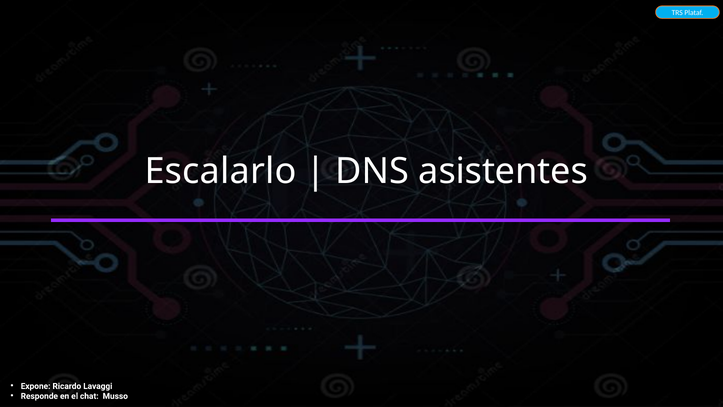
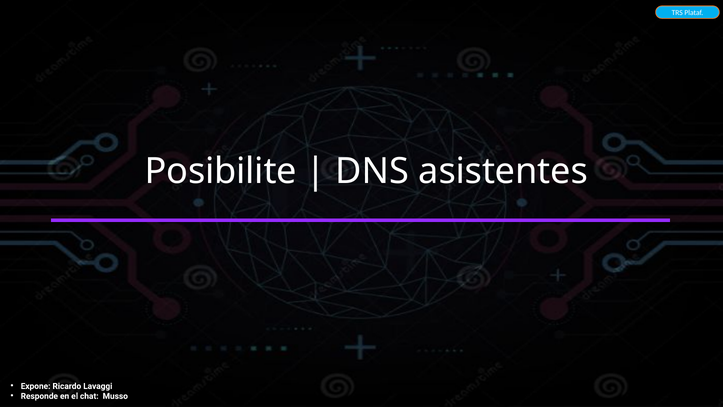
Escalarlo: Escalarlo -> Posibilite
